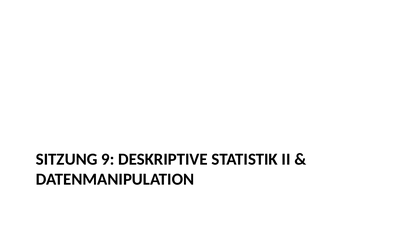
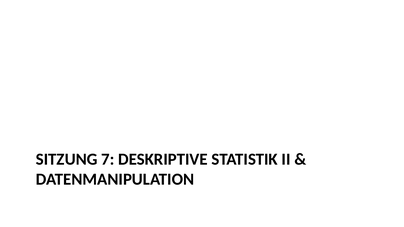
9: 9 -> 7
